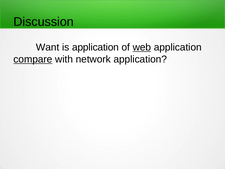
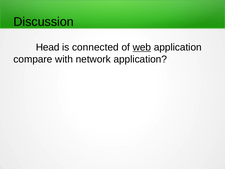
Want: Want -> Head
is application: application -> connected
compare underline: present -> none
